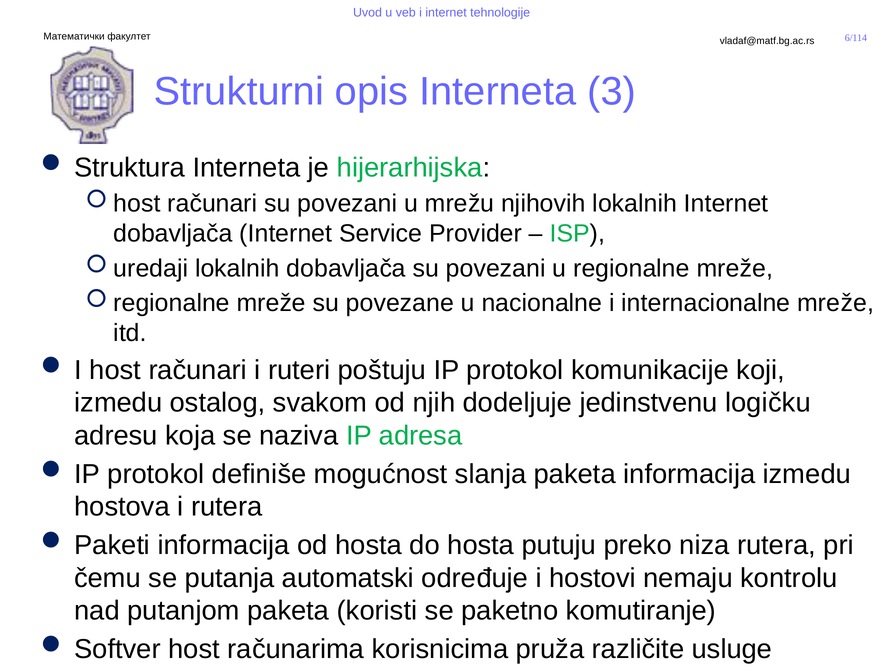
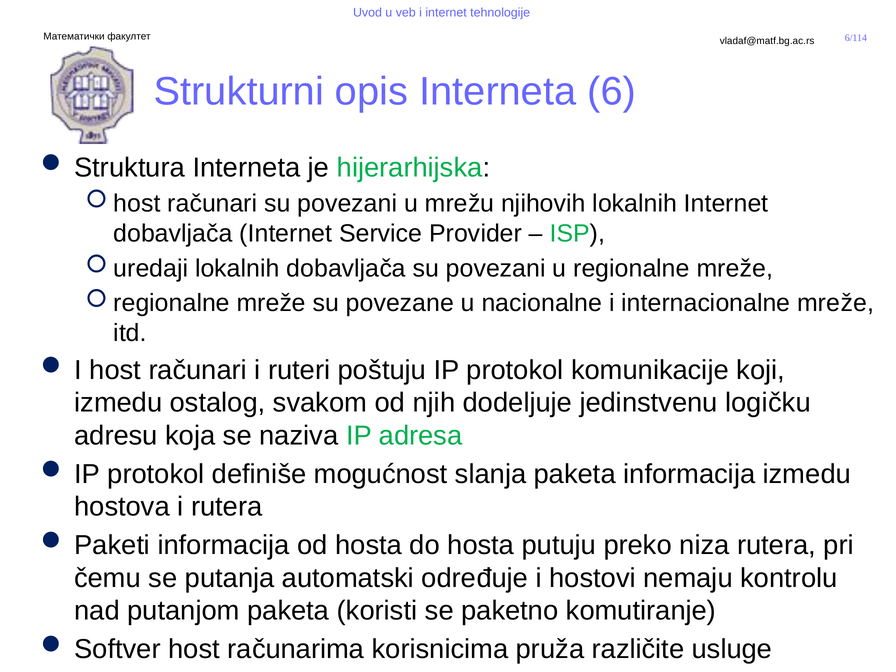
3: 3 -> 6
